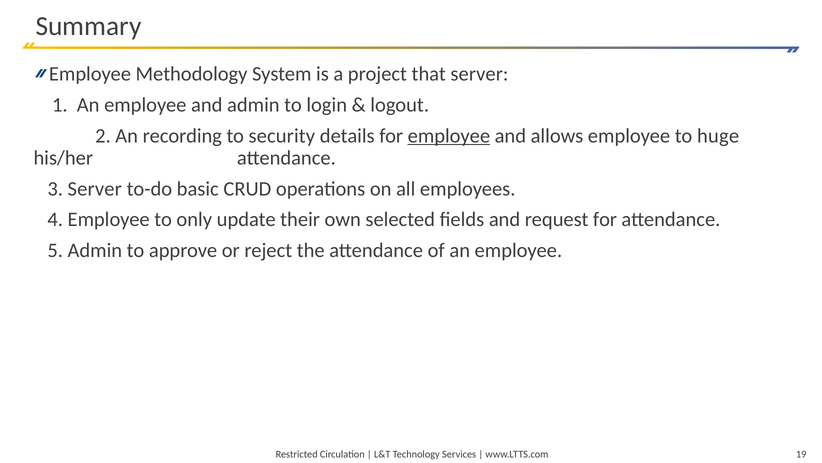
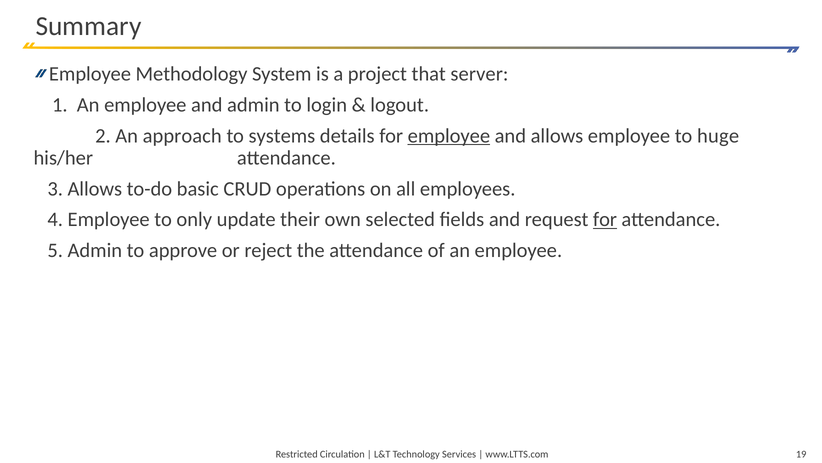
recording: recording -> approach
security: security -> systems
3 Server: Server -> Allows
for at (605, 219) underline: none -> present
